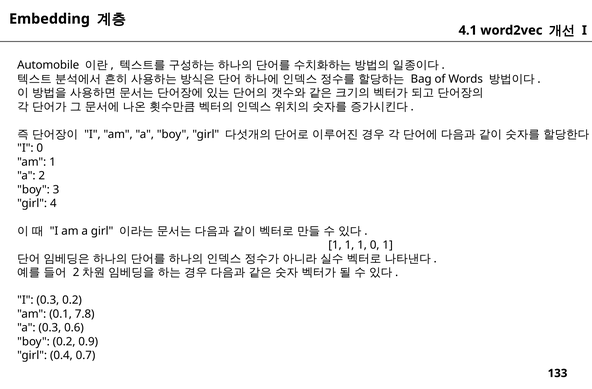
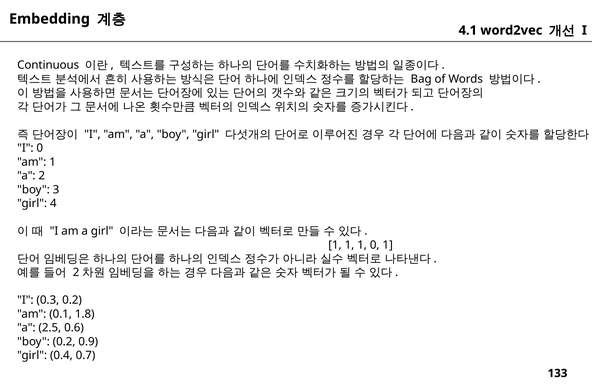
Automobile: Automobile -> Continuous
7.8: 7.8 -> 1.8
a 0.3: 0.3 -> 2.5
